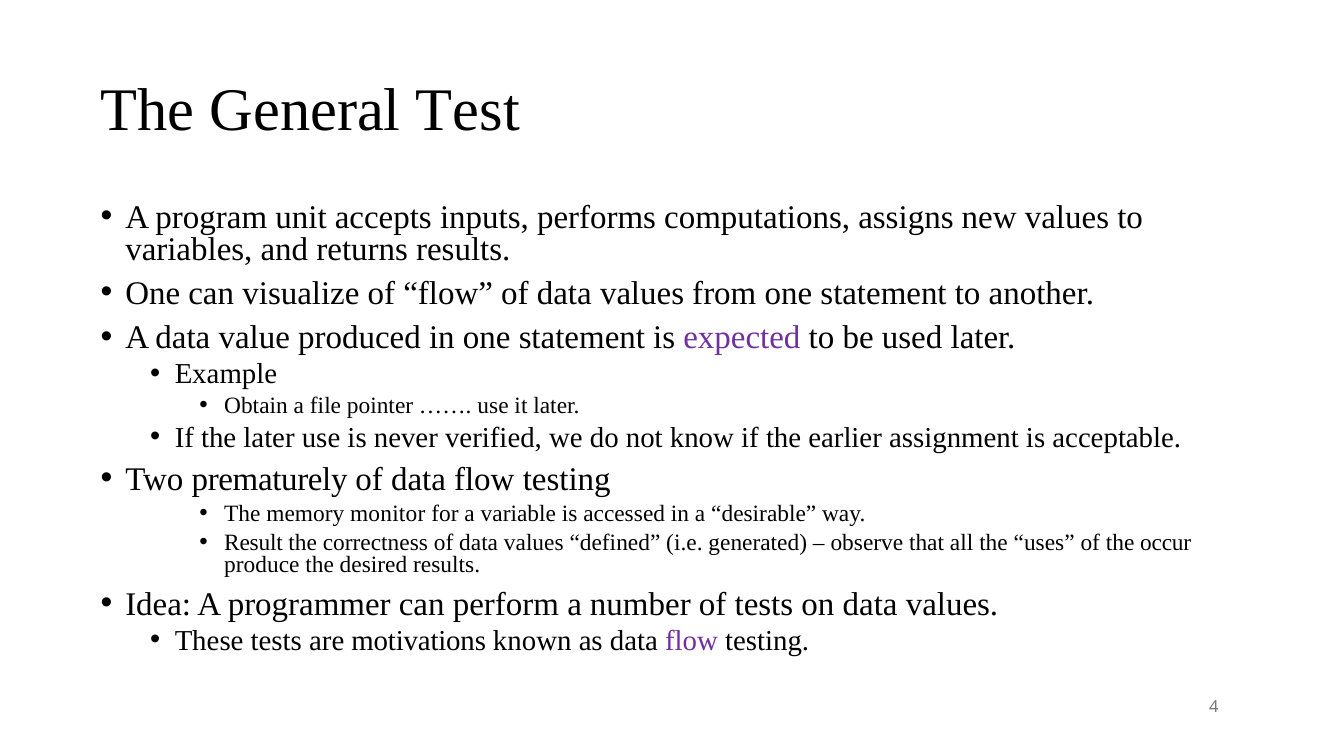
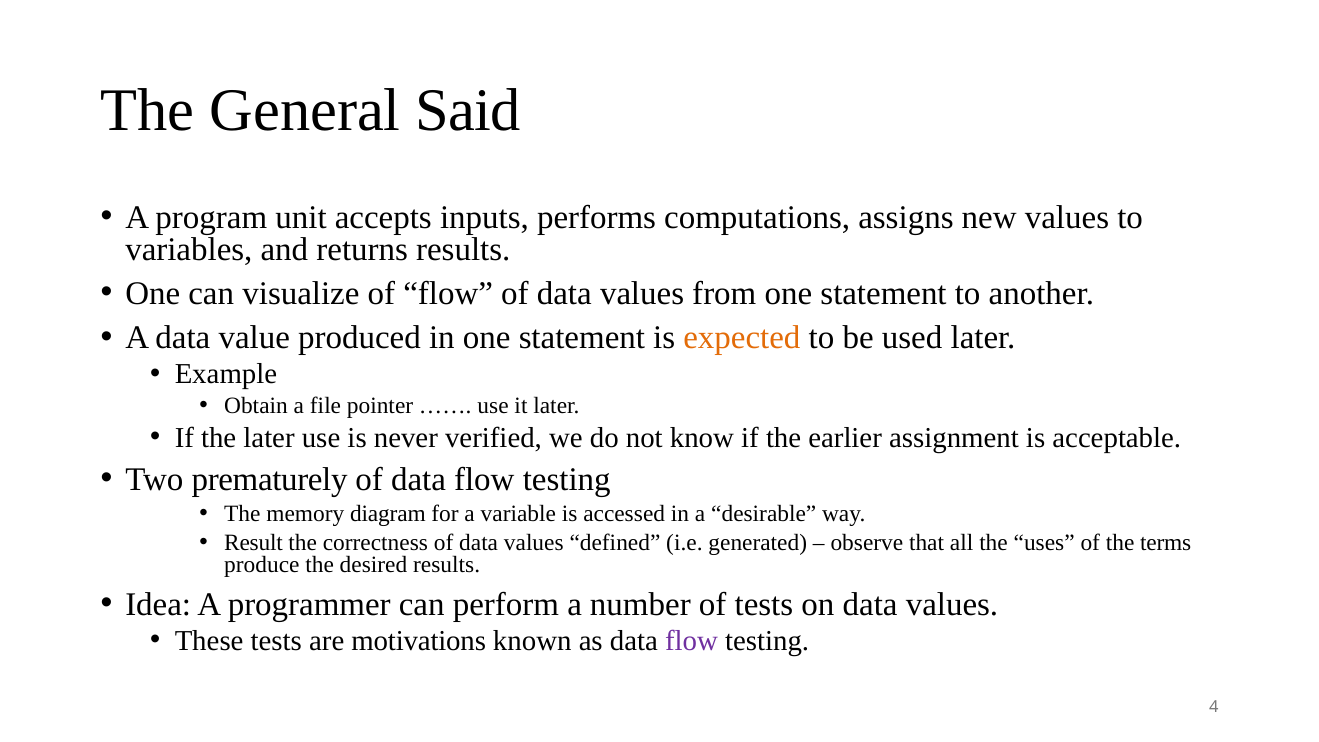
Test: Test -> Said
expected colour: purple -> orange
monitor: monitor -> diagram
occur: occur -> terms
